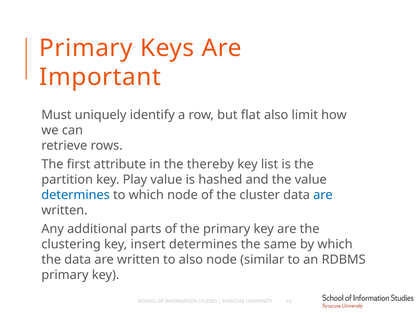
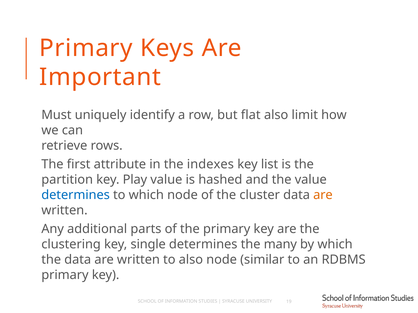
thereby: thereby -> indexes
are at (323, 195) colour: blue -> orange
insert: insert -> single
same: same -> many
